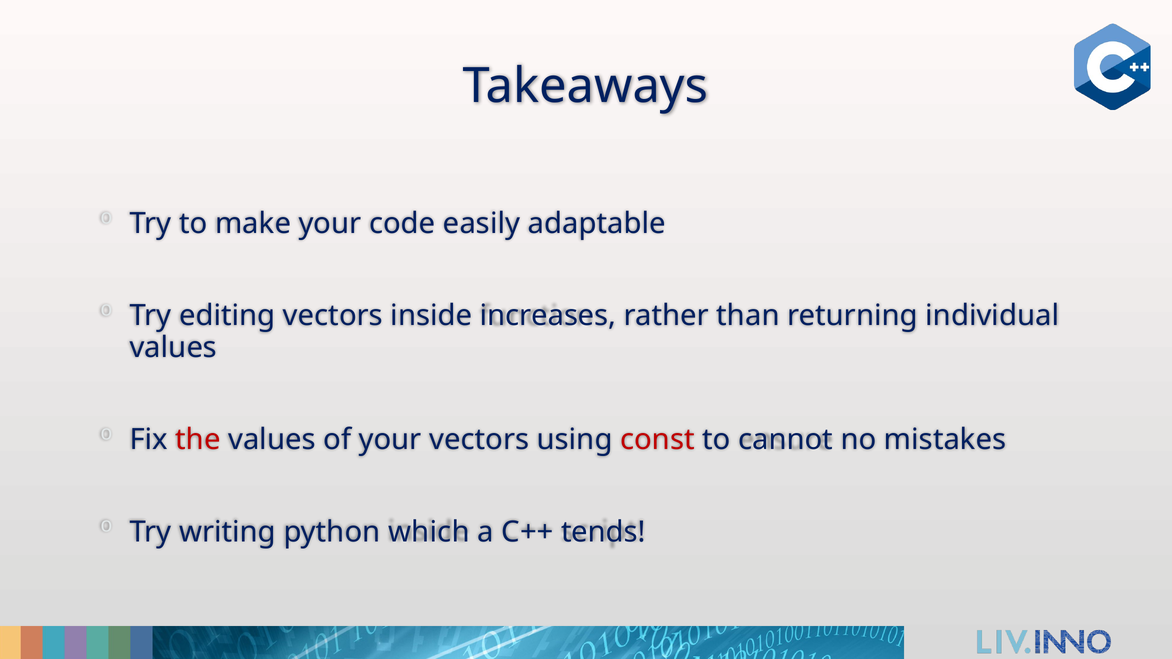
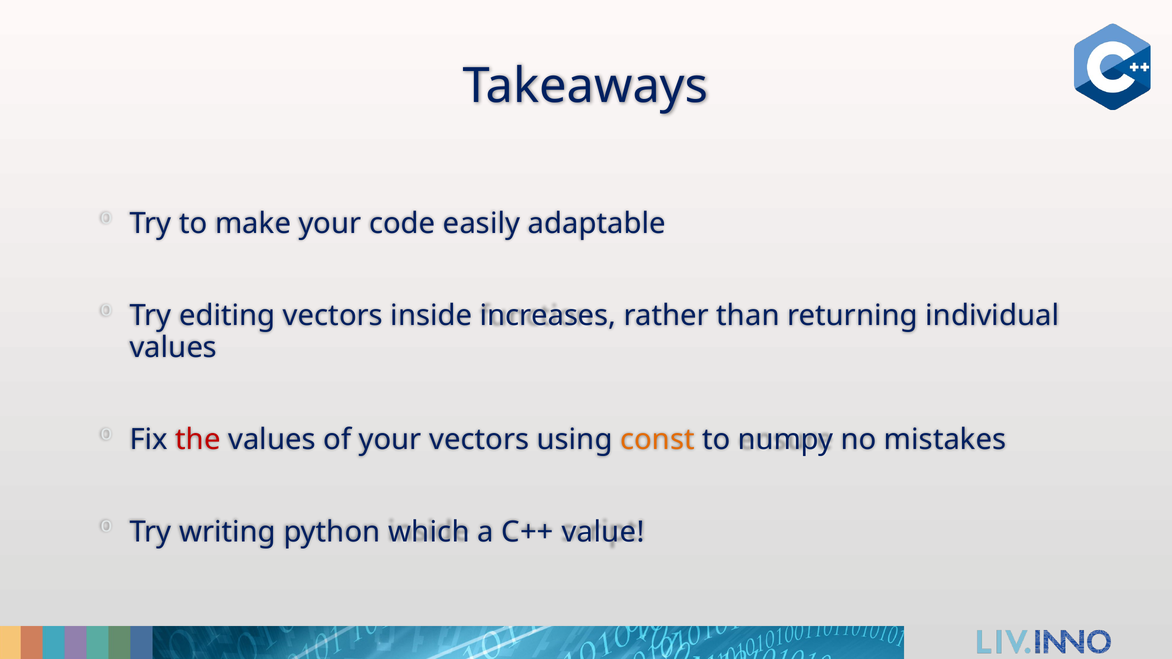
const colour: red -> orange
cannot: cannot -> numpy
tends: tends -> value
